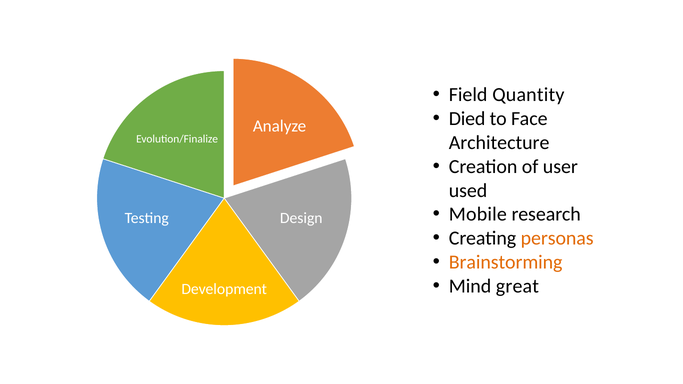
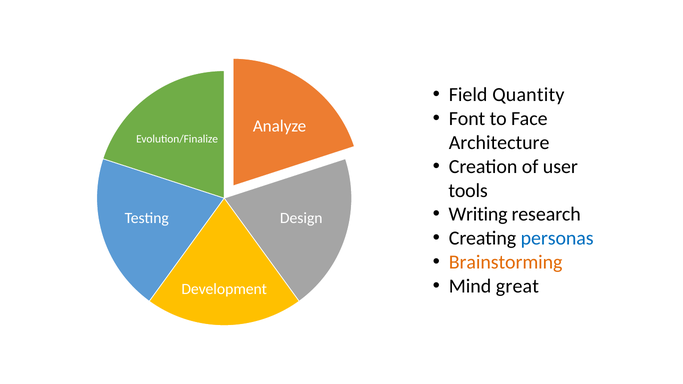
Died: Died -> Font
used: used -> tools
Mobile: Mobile -> Writing
personas colour: orange -> blue
